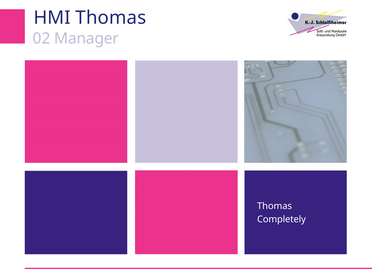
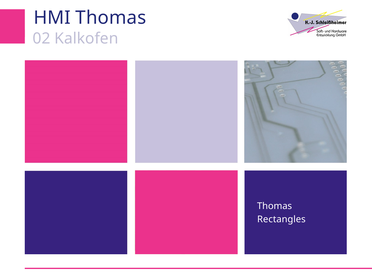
Manager: Manager -> Kalkofen
Completely: Completely -> Rectangles
